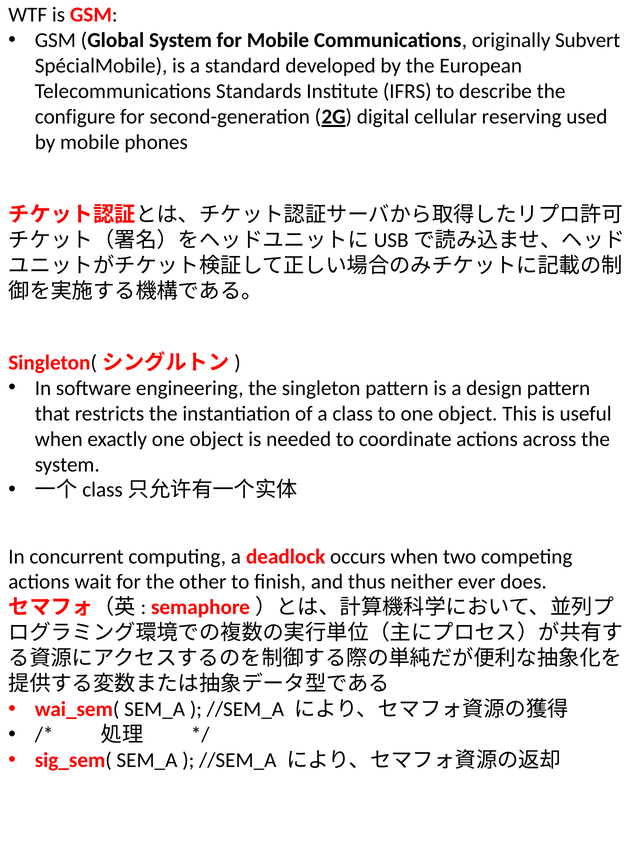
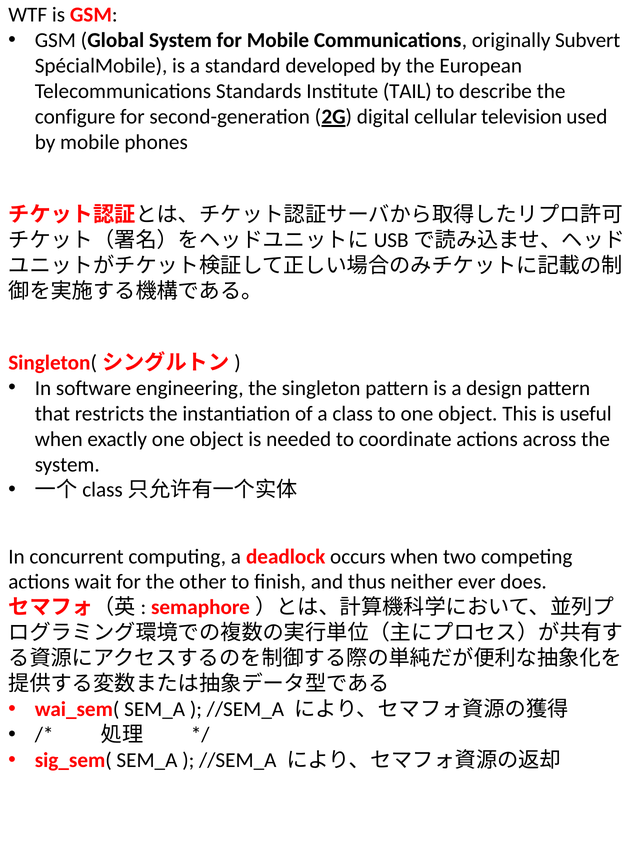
IFRS: IFRS -> TAIL
reserving: reserving -> television
